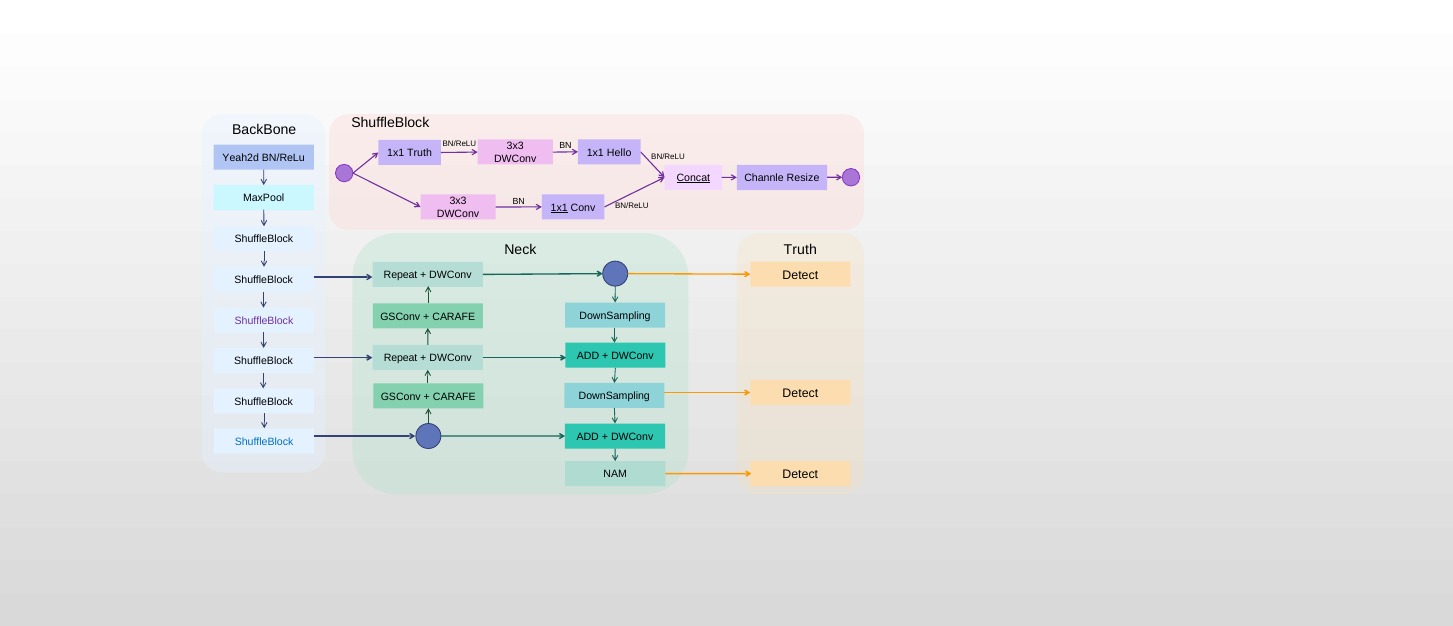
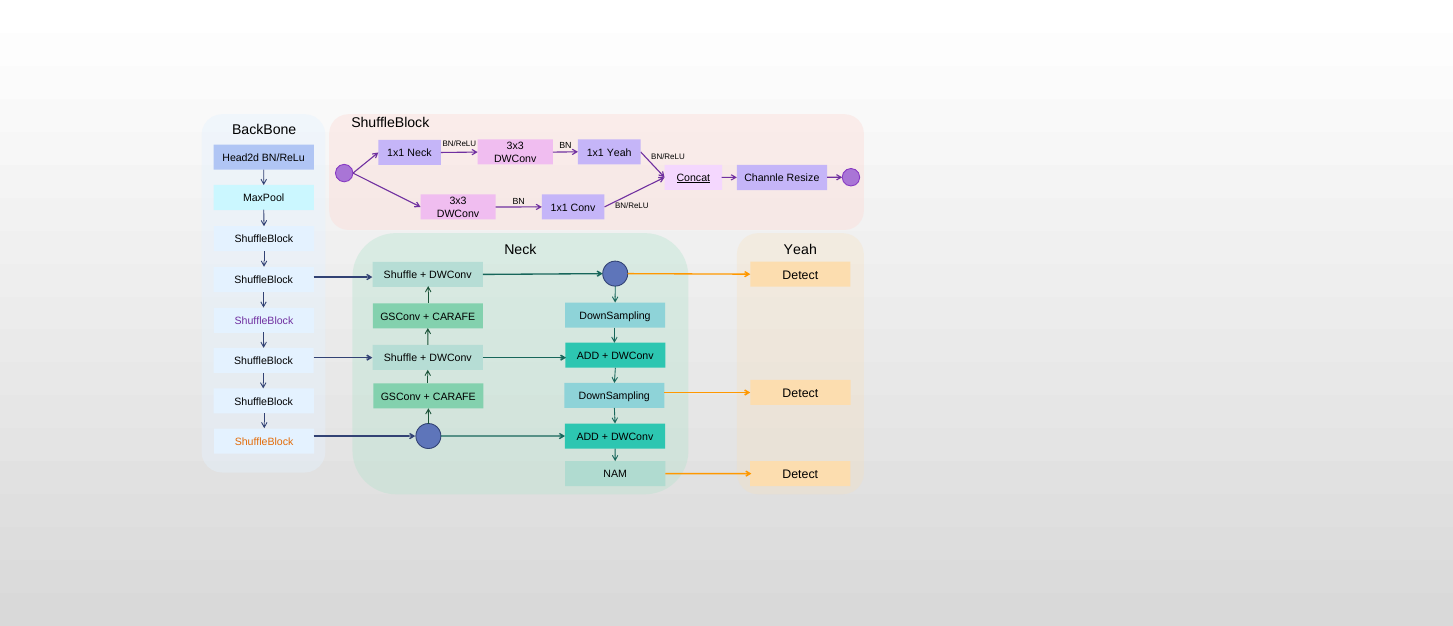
1x1 Hello: Hello -> Yeah
1x1 Truth: Truth -> Neck
Yeah2d: Yeah2d -> Head2d
1x1 at (559, 208) underline: present -> none
Truth at (800, 249): Truth -> Yeah
Repeat at (401, 275): Repeat -> Shuffle
Repeat at (401, 358): Repeat -> Shuffle
ShuffleBlock at (264, 442) colour: blue -> orange
